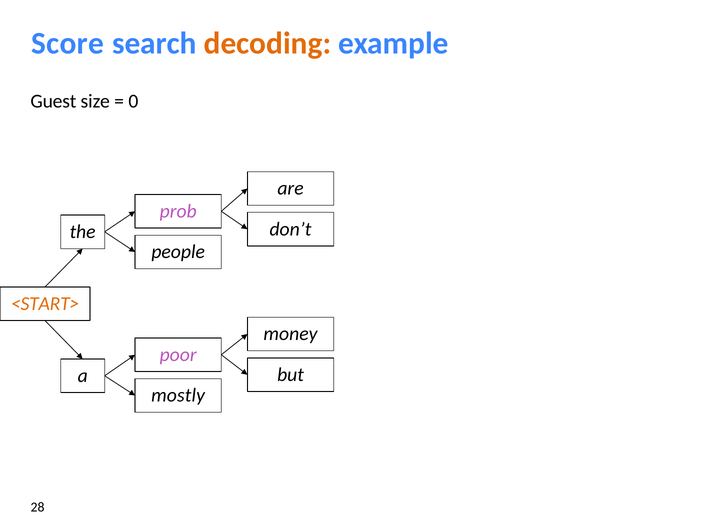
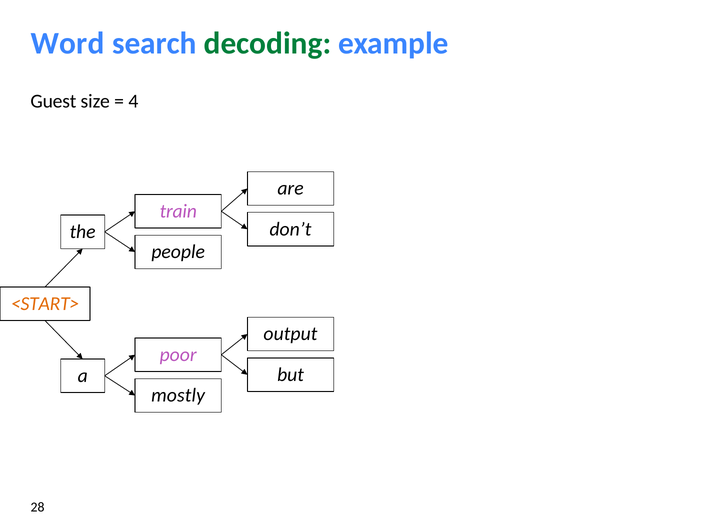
Score: Score -> Word
decoding colour: orange -> green
0: 0 -> 4
prob: prob -> train
money: money -> output
